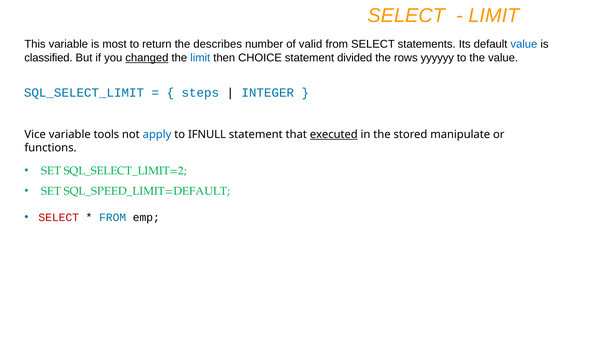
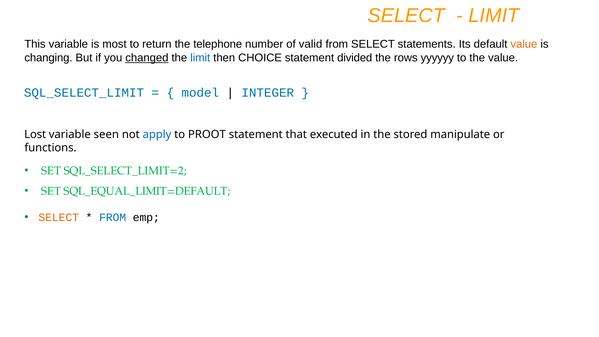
describes: describes -> telephone
value at (524, 44) colour: blue -> orange
classified: classified -> changing
steps: steps -> model
Vice: Vice -> Lost
tools: tools -> seen
IFNULL: IFNULL -> PROOT
executed underline: present -> none
SQL_SPEED_LIMIT=DEFAULT: SQL_SPEED_LIMIT=DEFAULT -> SQL_EQUAL_LIMIT=DEFAULT
SELECT at (59, 217) colour: red -> orange
